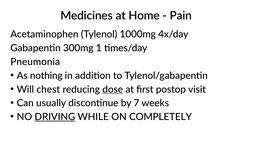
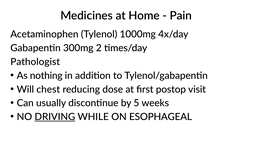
1: 1 -> 2
Pneumonia: Pneumonia -> Pathologist
dose underline: present -> none
7: 7 -> 5
COMPLETELY: COMPLETELY -> ESOPHAGEAL
